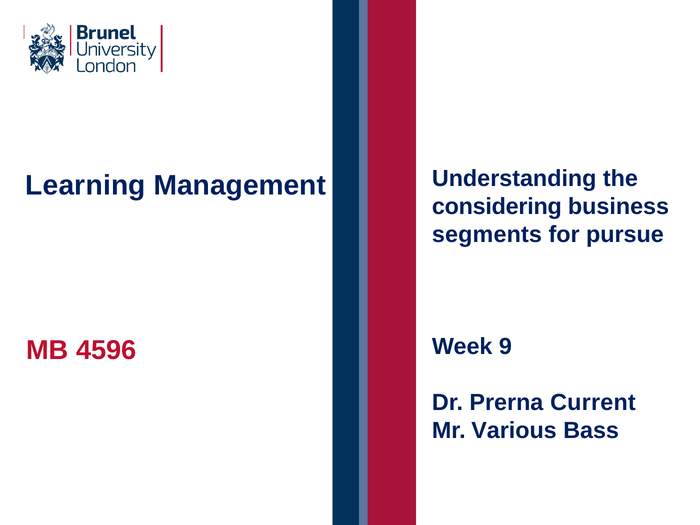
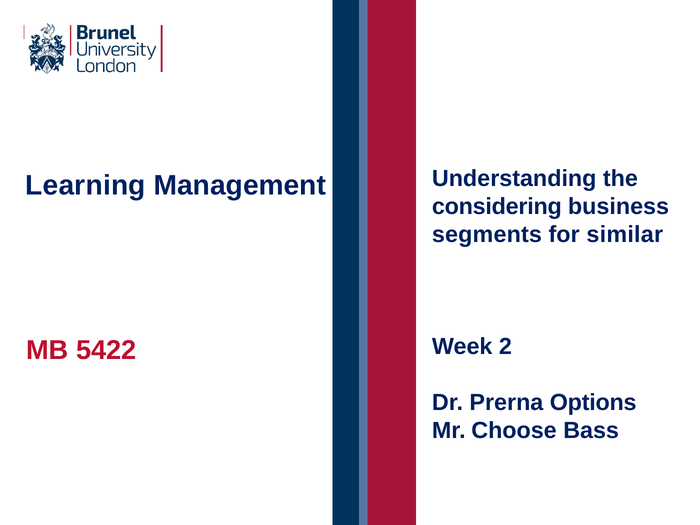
pursue: pursue -> similar
9: 9 -> 2
4596: 4596 -> 5422
Current: Current -> Options
Various: Various -> Choose
